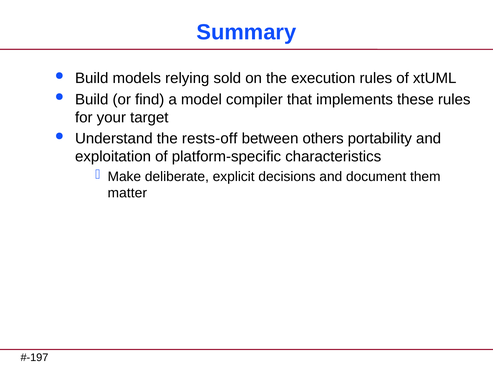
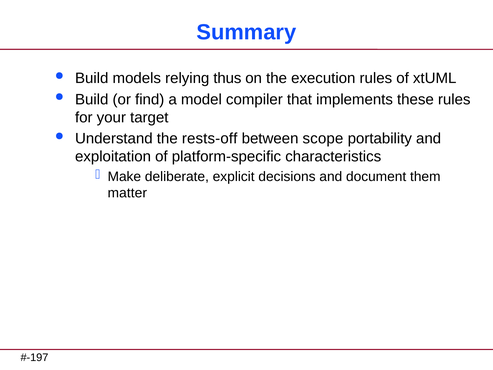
sold: sold -> thus
others: others -> scope
